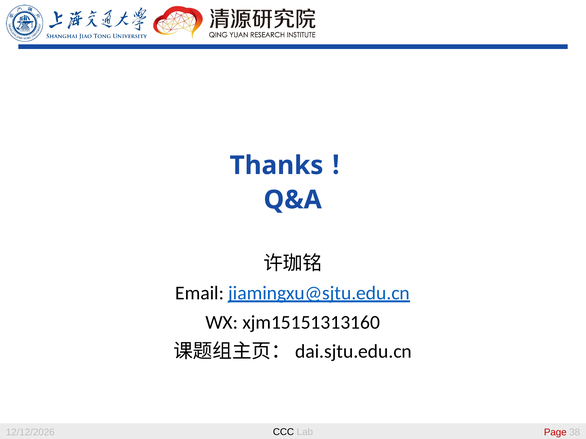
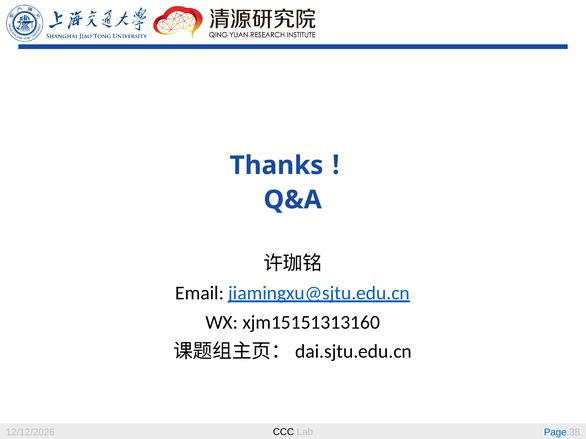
Page colour: red -> blue
